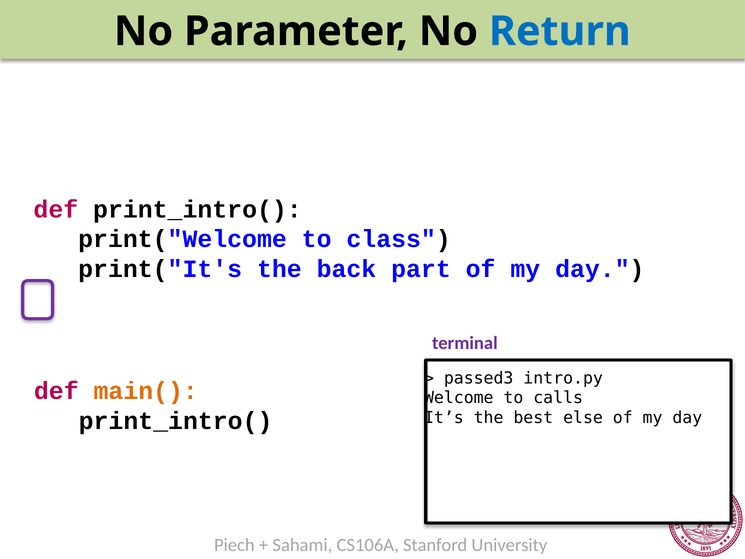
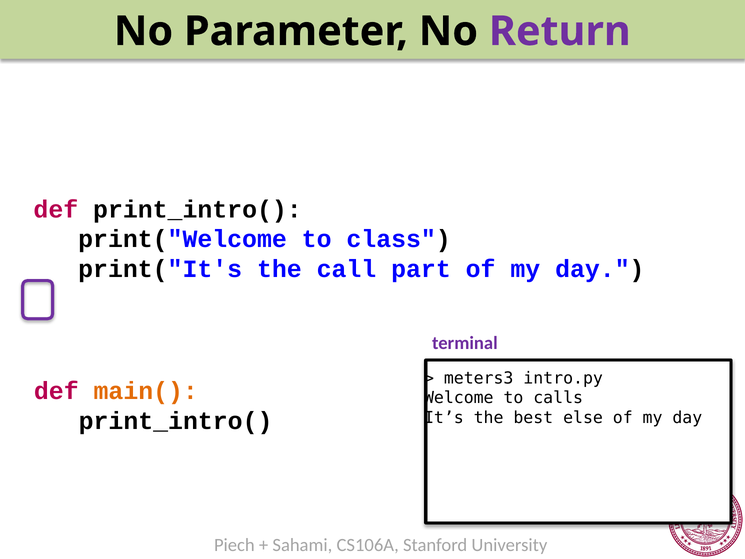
Return colour: blue -> purple
back: back -> call
passed3: passed3 -> meters3
